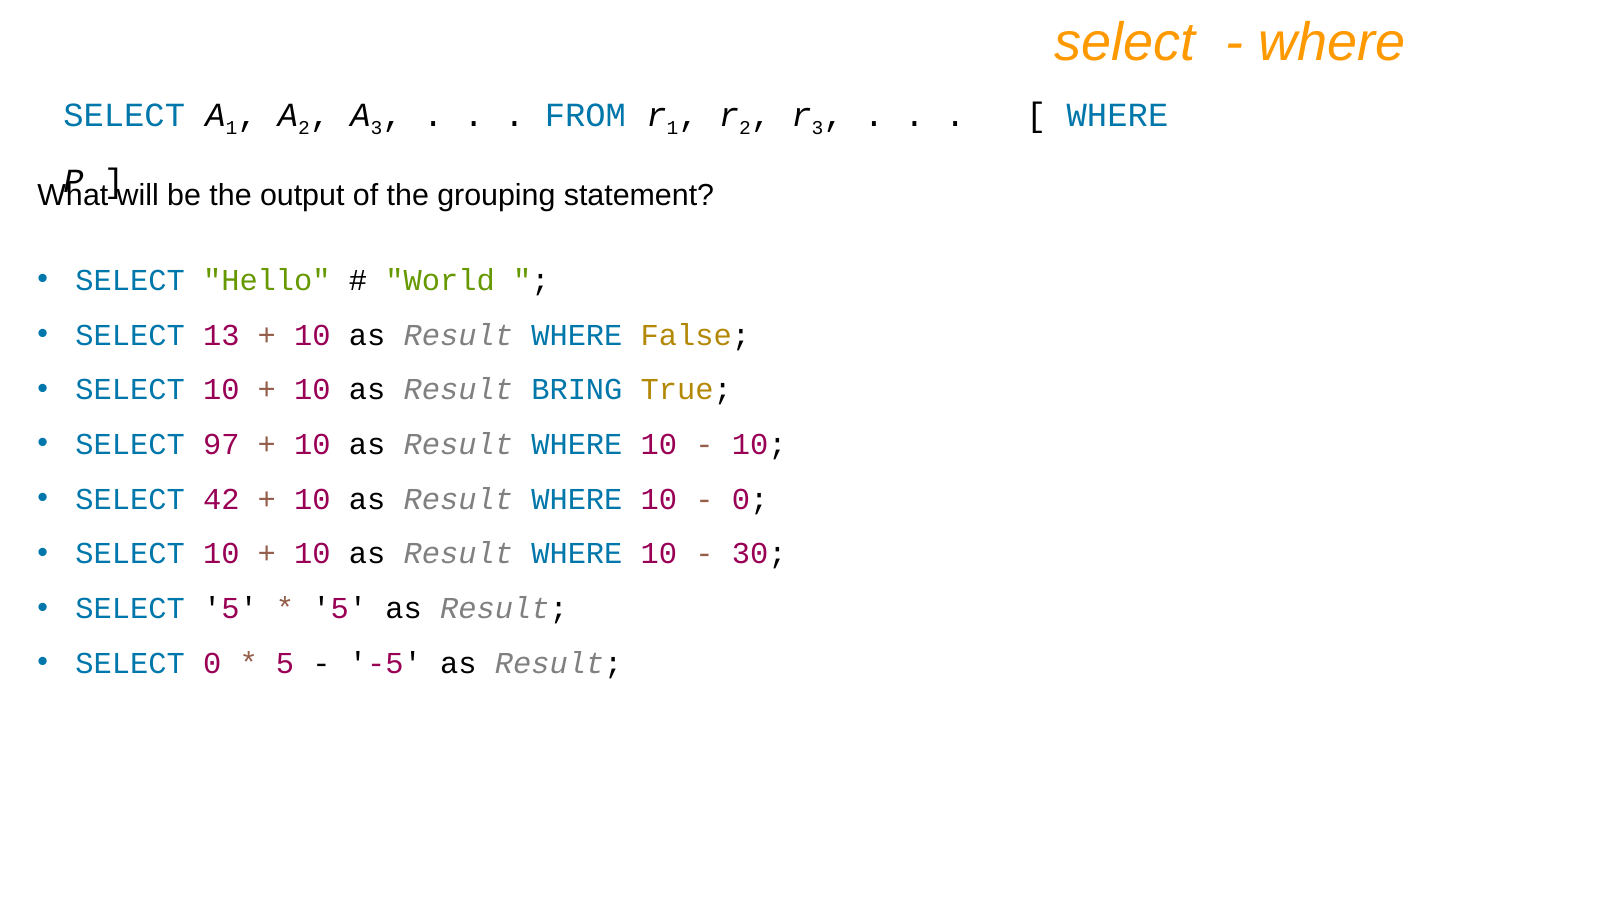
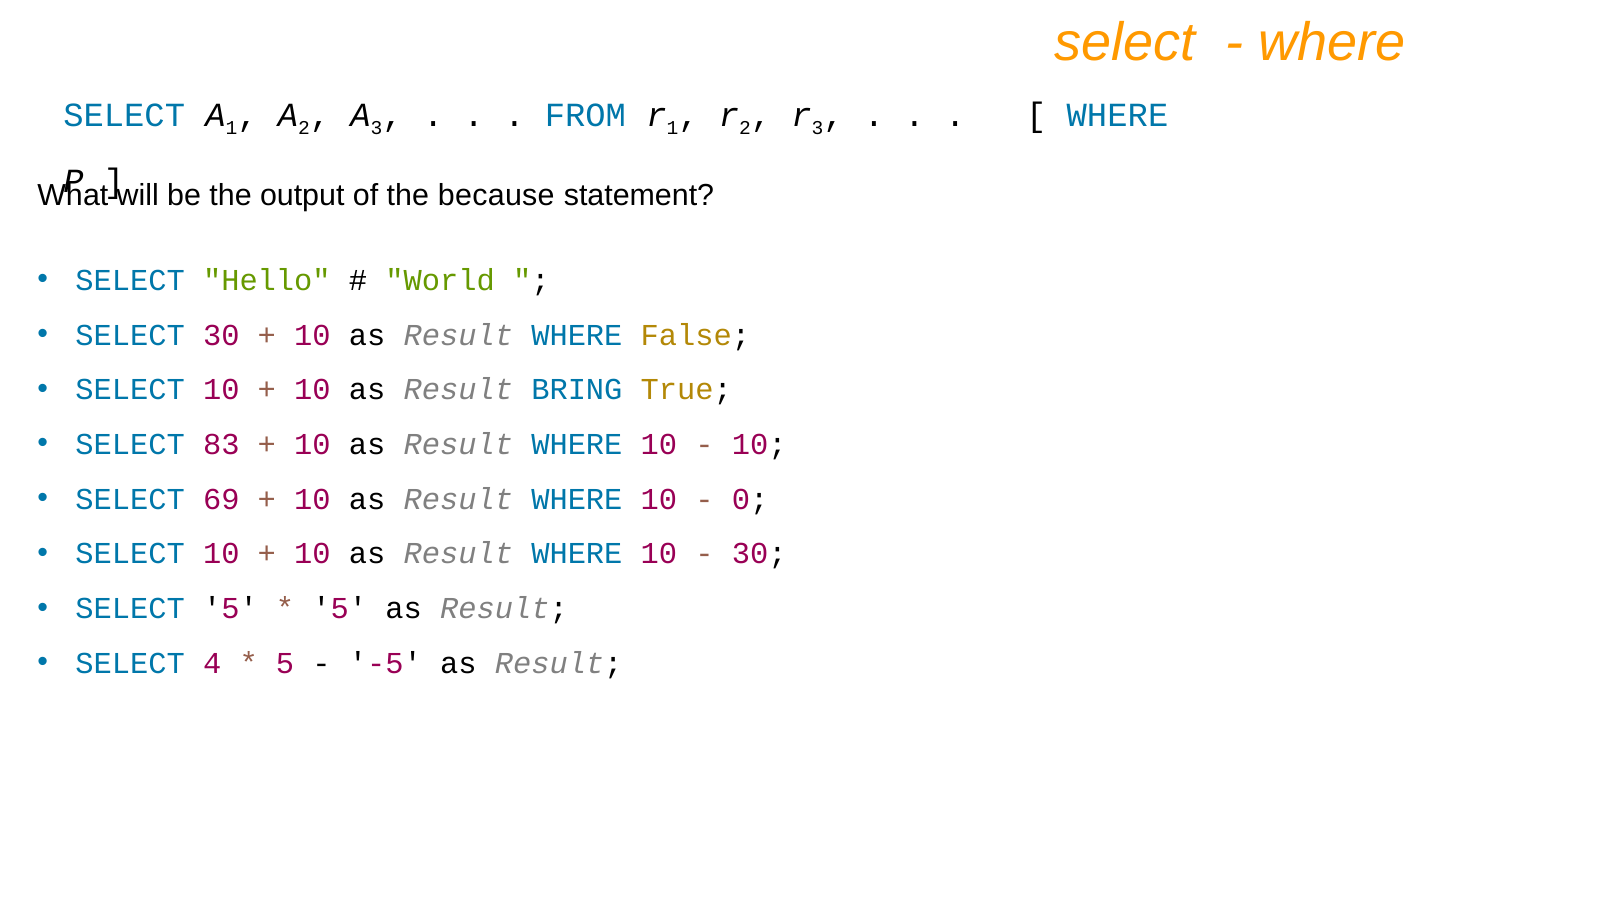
grouping: grouping -> because
SELECT 13: 13 -> 30
97: 97 -> 83
42: 42 -> 69
SELECT 0: 0 -> 4
